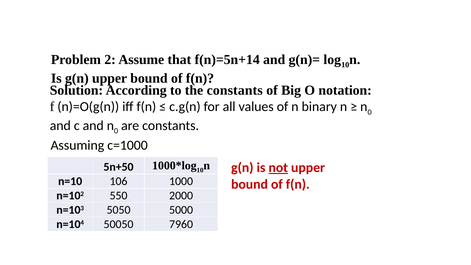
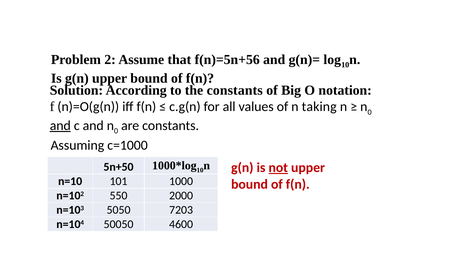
f(n)=5n+14: f(n)=5n+14 -> f(n)=5n+56
binary: binary -> taking
and at (60, 125) underline: none -> present
106: 106 -> 101
5000: 5000 -> 7203
7960: 7960 -> 4600
